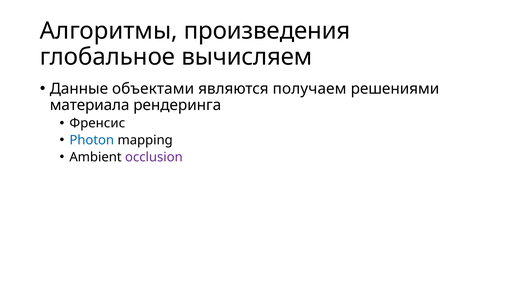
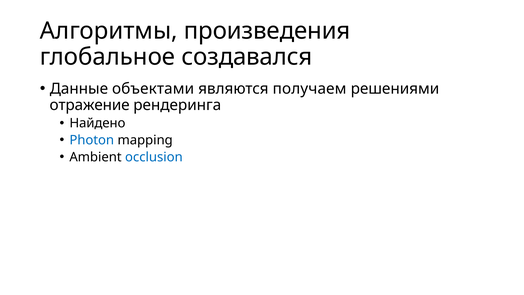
вычисляем: вычисляем -> создавался
материала: материала -> отражение
Френсис: Френсис -> Найдено
occlusion colour: purple -> blue
